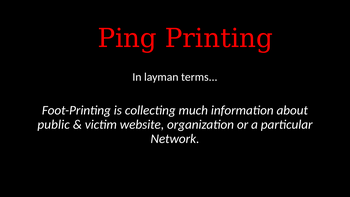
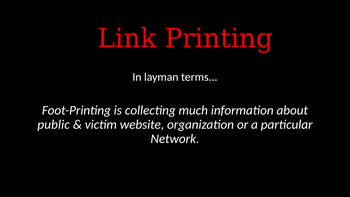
Ping: Ping -> Link
